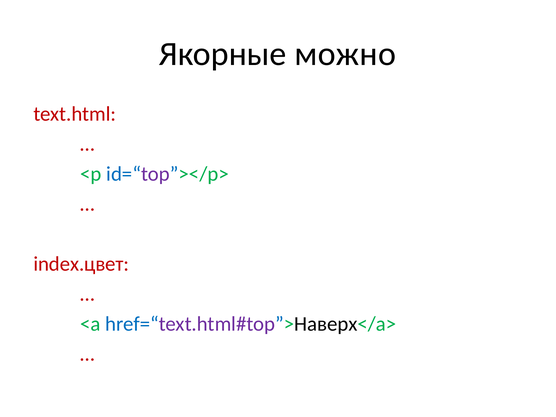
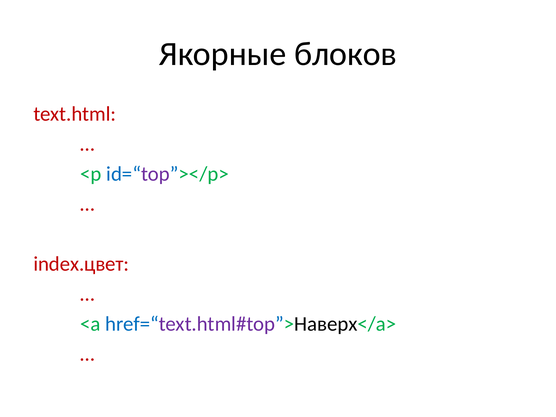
можно: можно -> блоков
